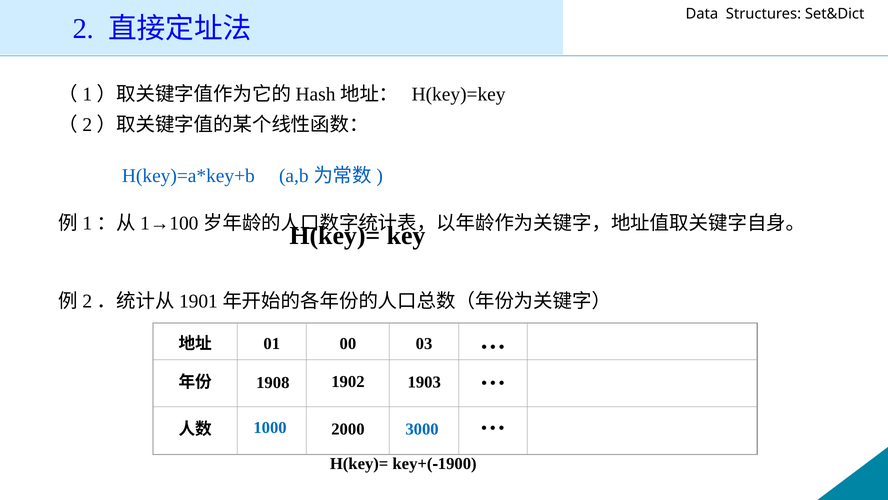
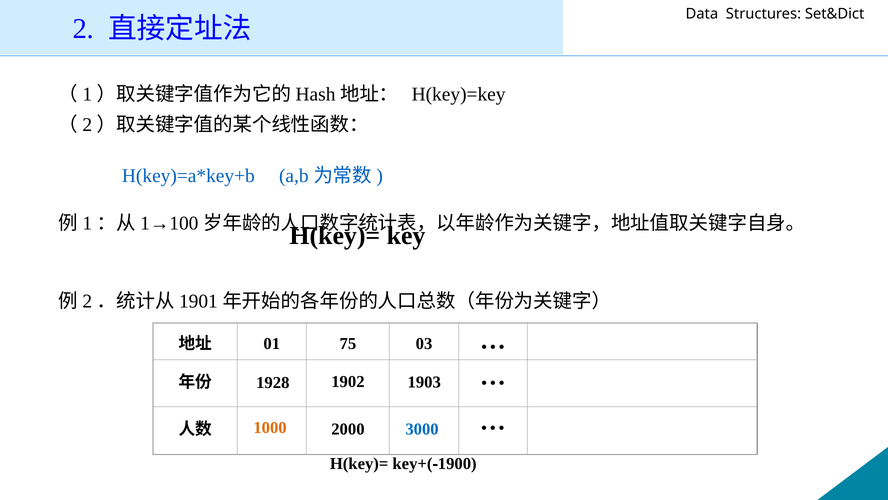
00: 00 -> 75
1908: 1908 -> 1928
1000 colour: blue -> orange
